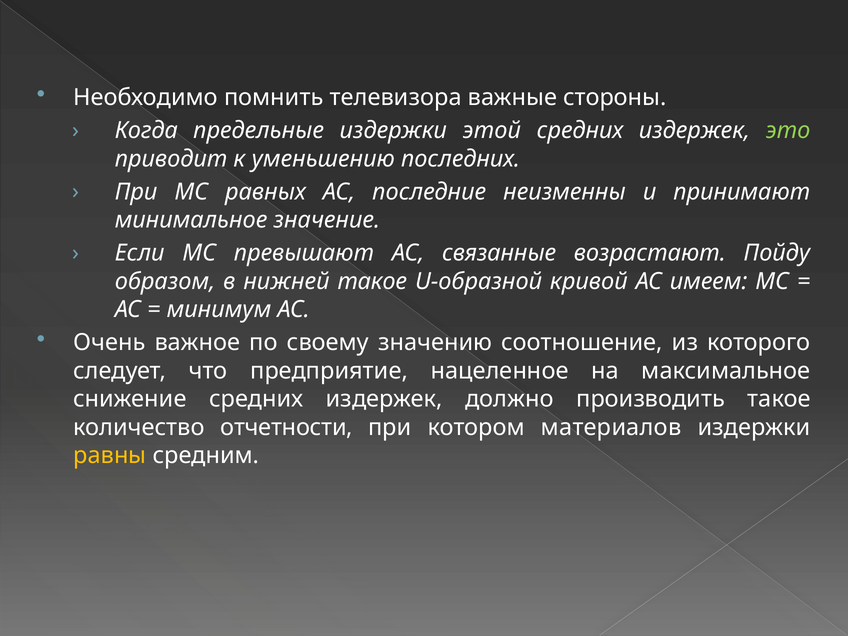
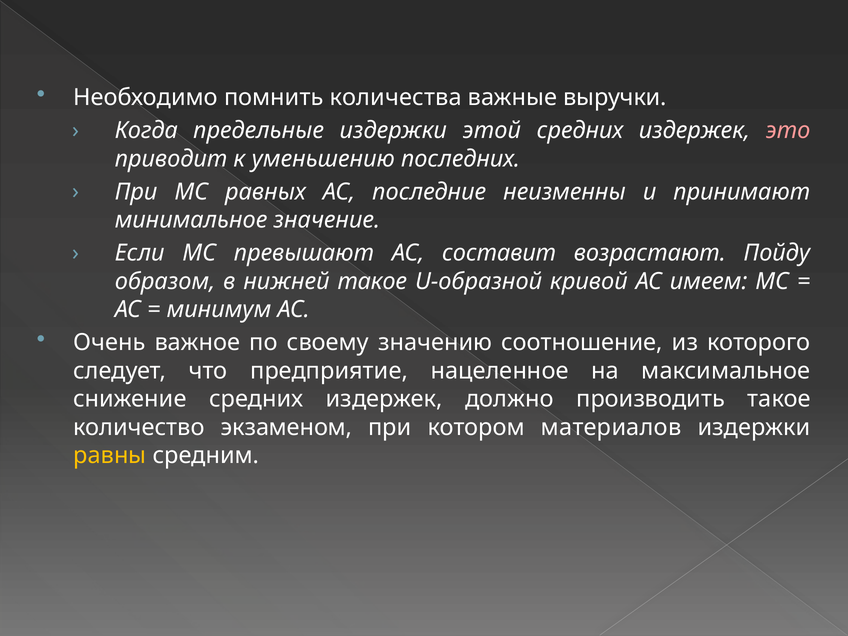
телевизора: телевизора -> количества
стороны: стороны -> выручки
это colour: light green -> pink
связанные: связанные -> составит
отчетности: отчетности -> экзаменом
